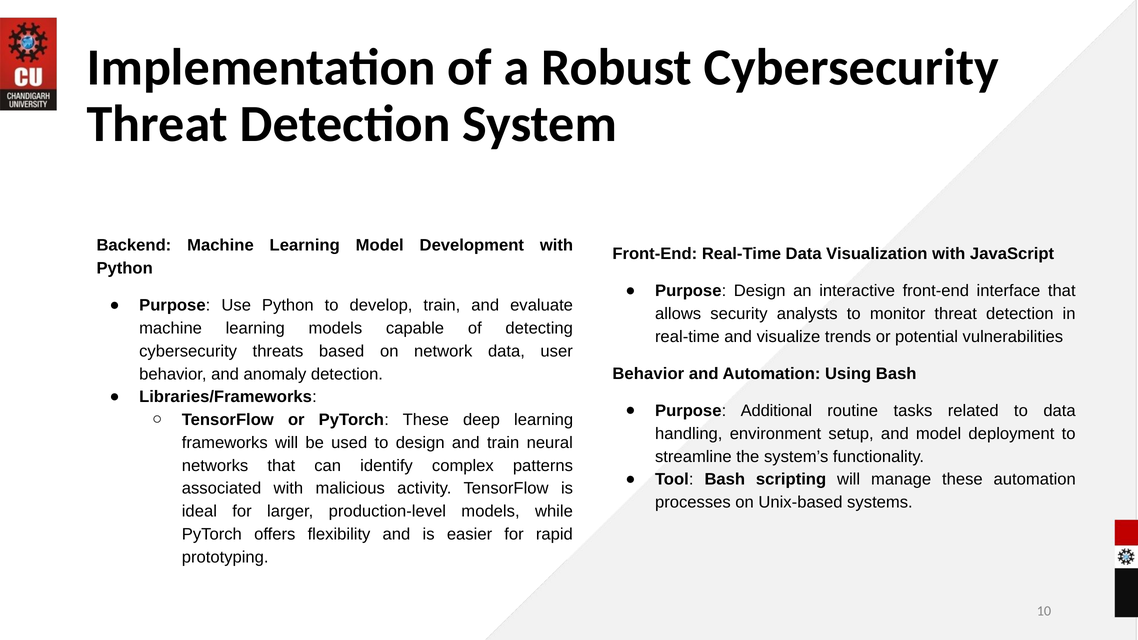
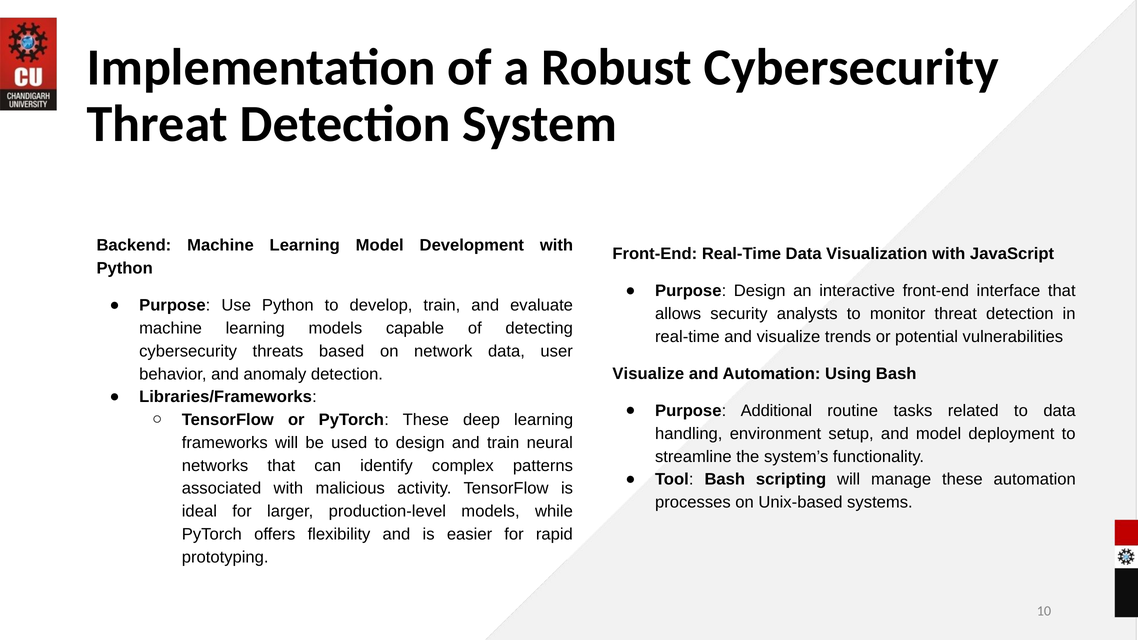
Behavior at (648, 374): Behavior -> Visualize
